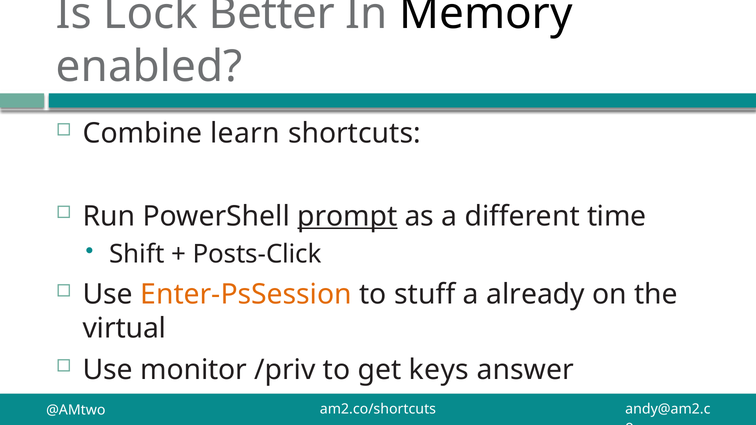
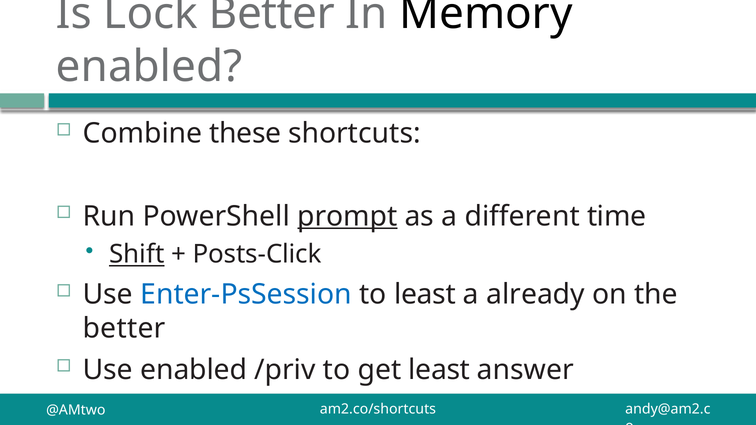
learn: learn -> these
Shift underline: none -> present
Enter-PsSession colour: orange -> blue
to stuff: stuff -> least
virtual at (124, 329): virtual -> better
Use monitor: monitor -> enabled
get keys: keys -> least
